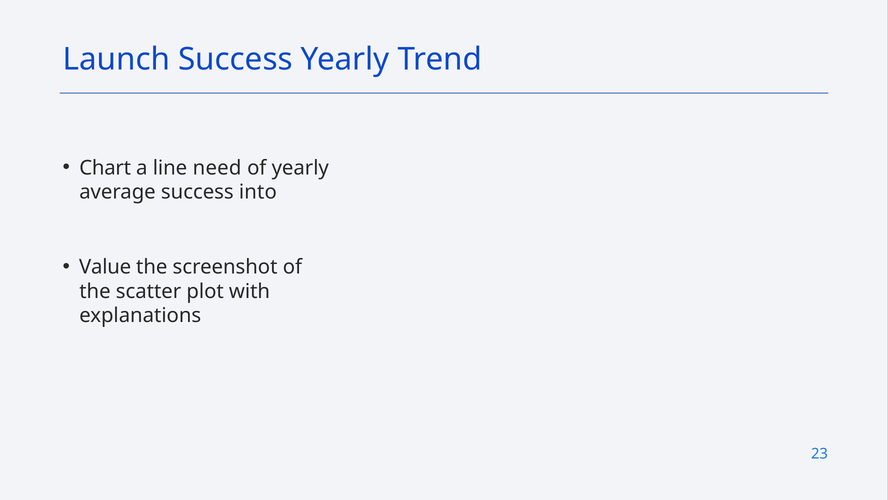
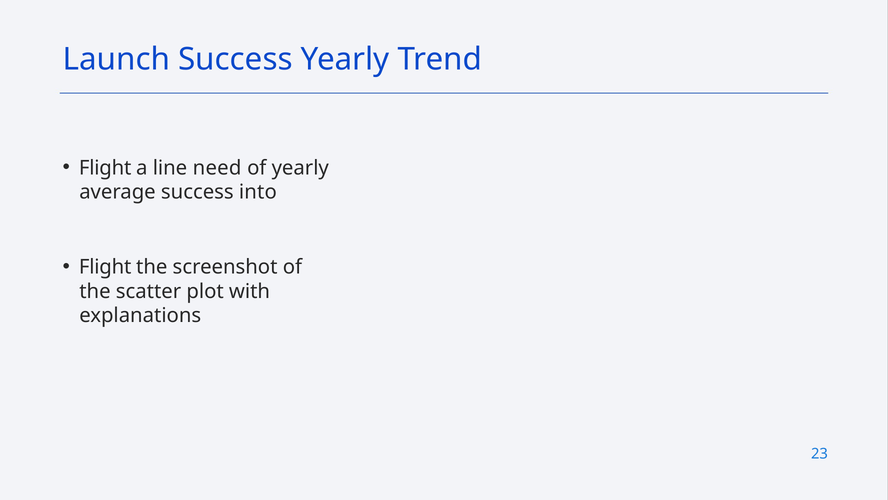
Chart at (105, 168): Chart -> Flight
Value at (105, 267): Value -> Flight
